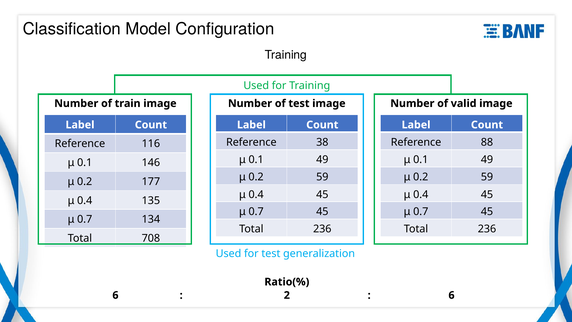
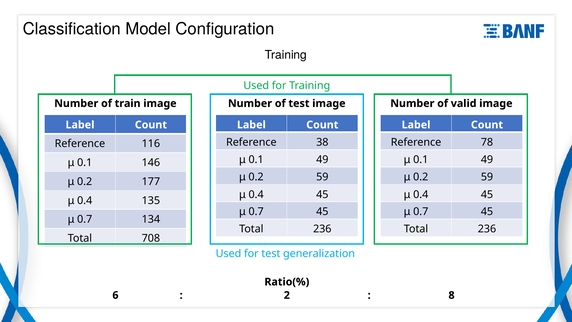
88: 88 -> 78
6 6: 6 -> 8
